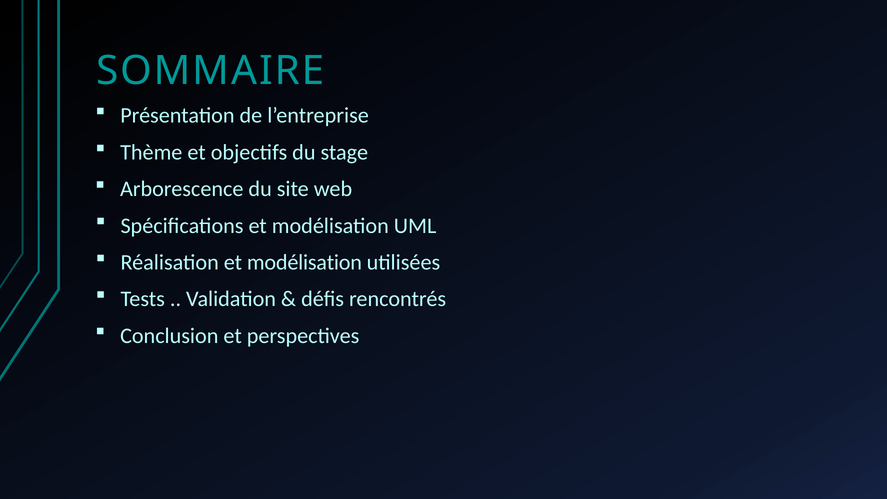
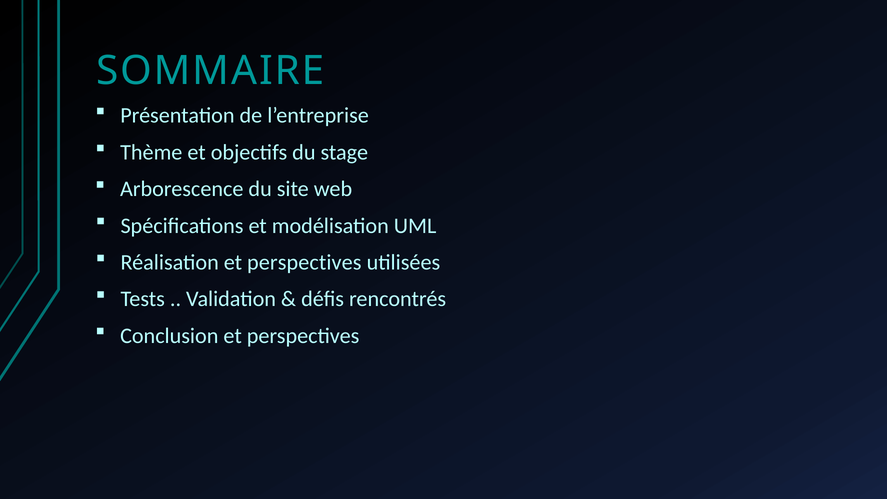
Réalisation et modélisation: modélisation -> perspectives
